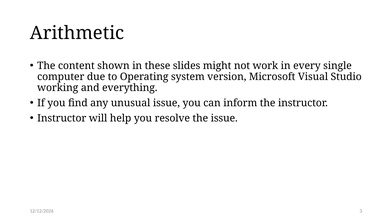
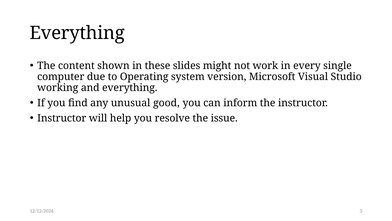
Arithmetic at (77, 33): Arithmetic -> Everything
unusual issue: issue -> good
